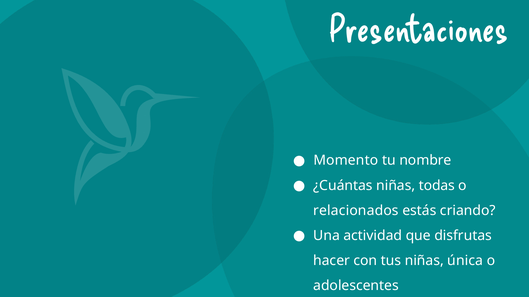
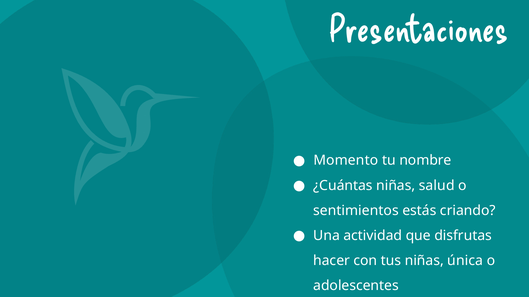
todas: todas -> salud
relacionados: relacionados -> sentimientos
